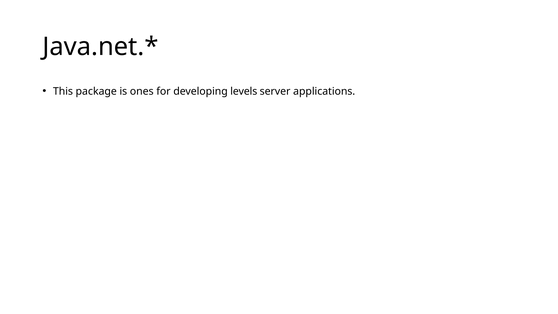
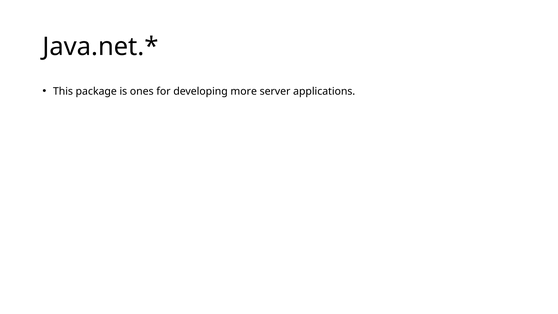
levels: levels -> more
